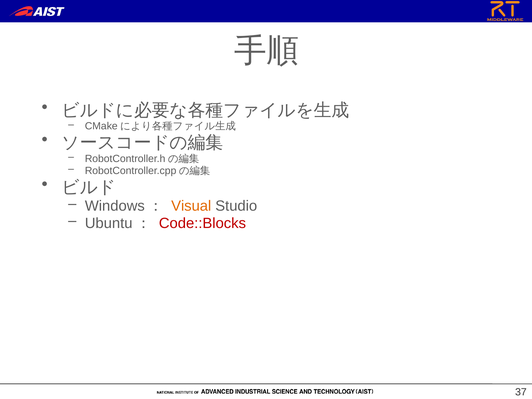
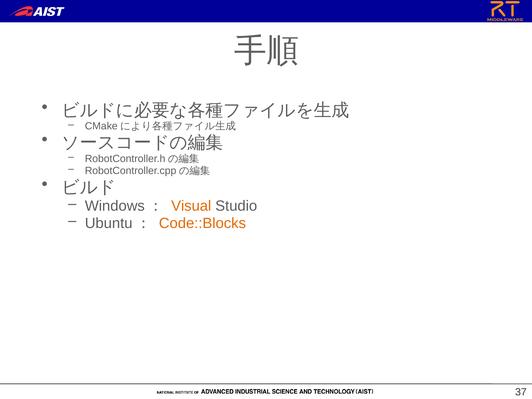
Code::Blocks colour: red -> orange
